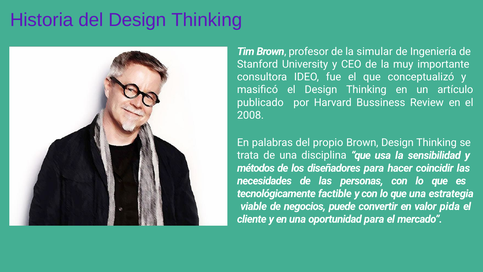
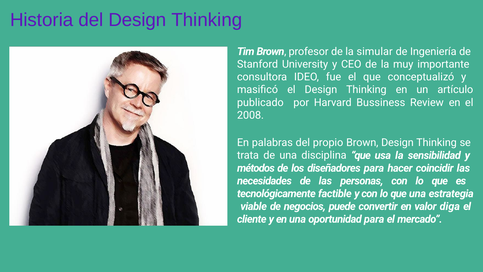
pida: pida -> diga
